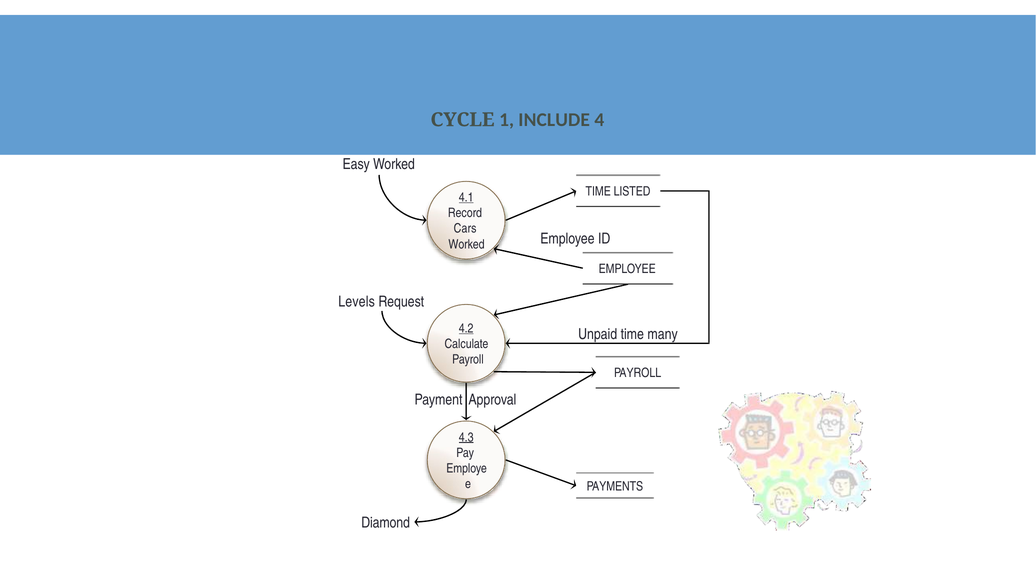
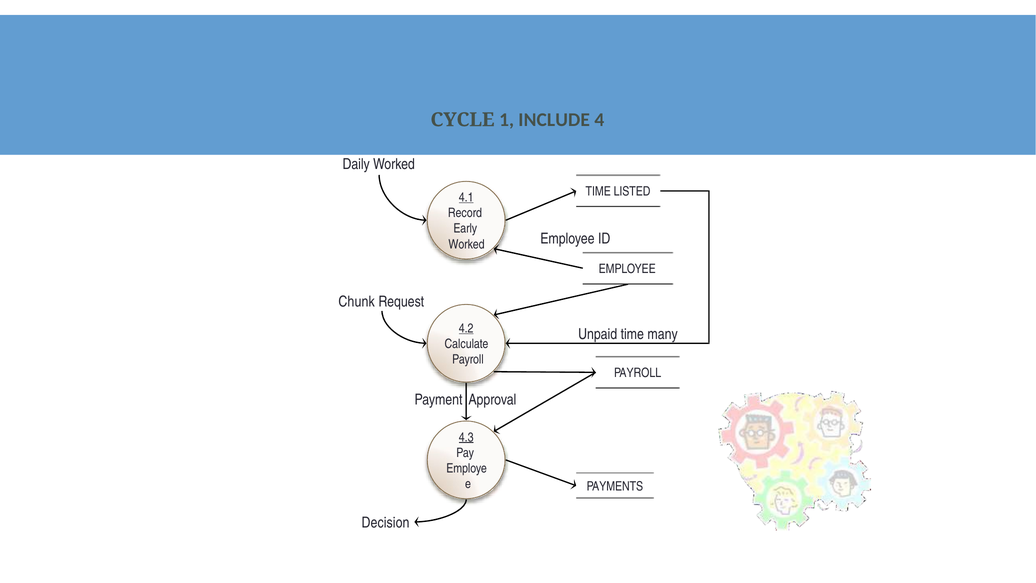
Easy: Easy -> Daily
Cars: Cars -> Early
Levels: Levels -> Chunk
Diamond: Diamond -> Decision
